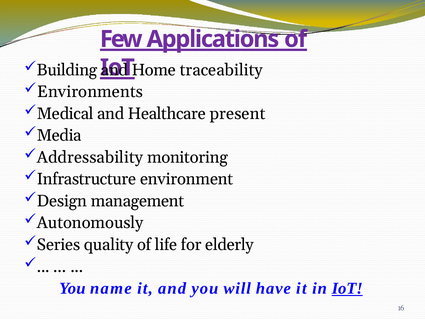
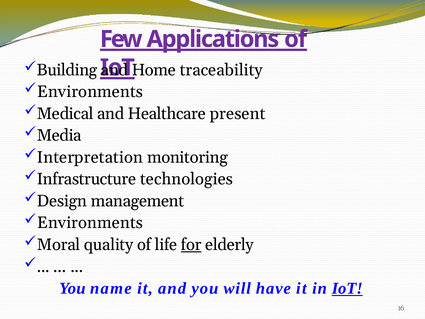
Addressability: Addressability -> Interpretation
environment: environment -> technologies
Autonomously at (90, 223): Autonomously -> Environments
Series: Series -> Moral
for underline: none -> present
